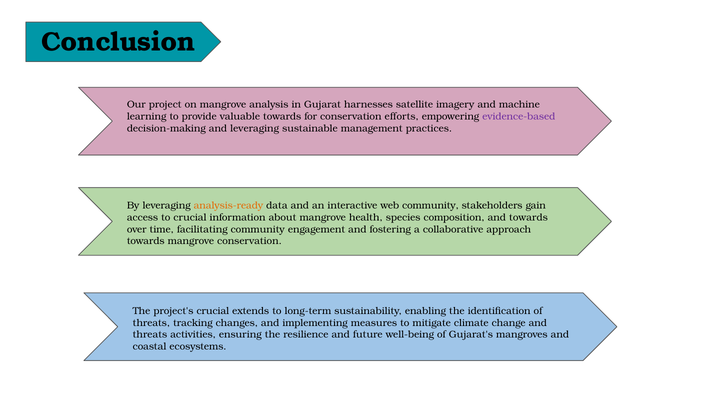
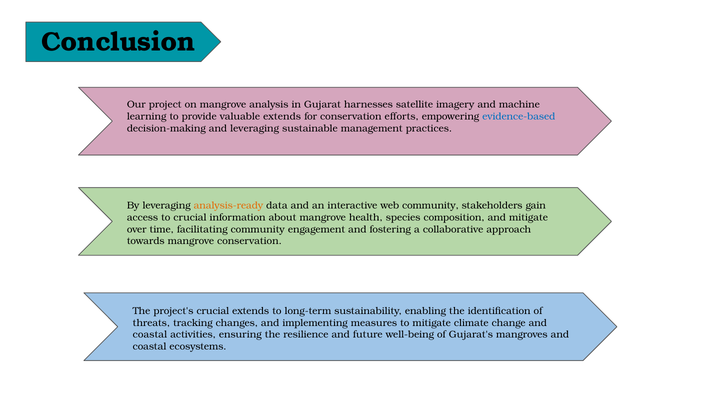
valuable towards: towards -> extends
evidence-based colour: purple -> blue
and towards: towards -> mitigate
threats at (150, 334): threats -> coastal
